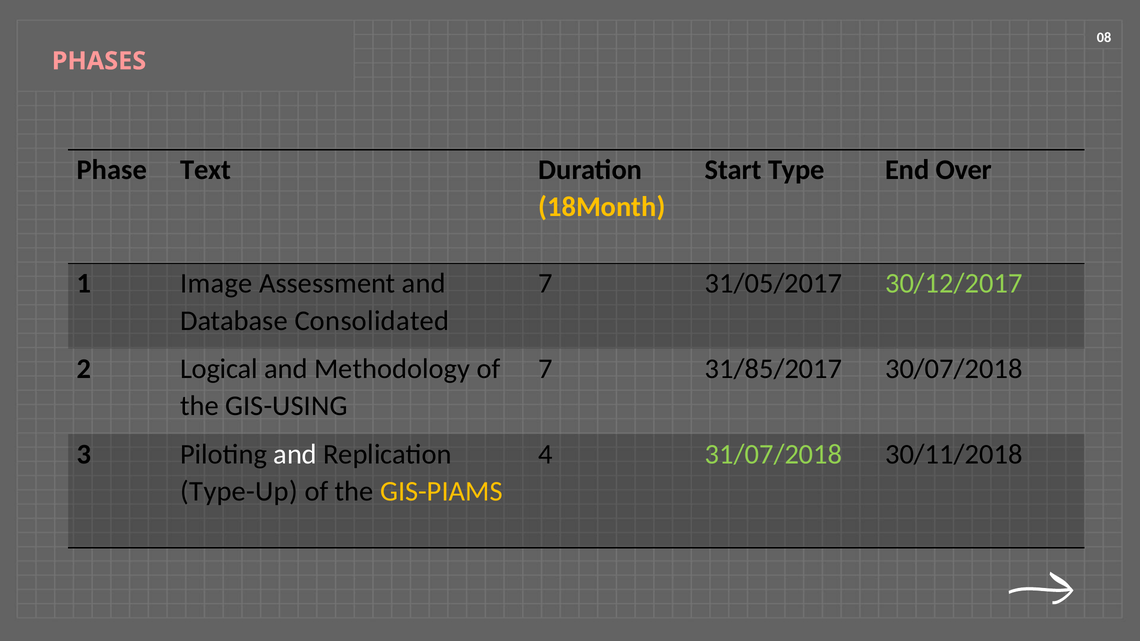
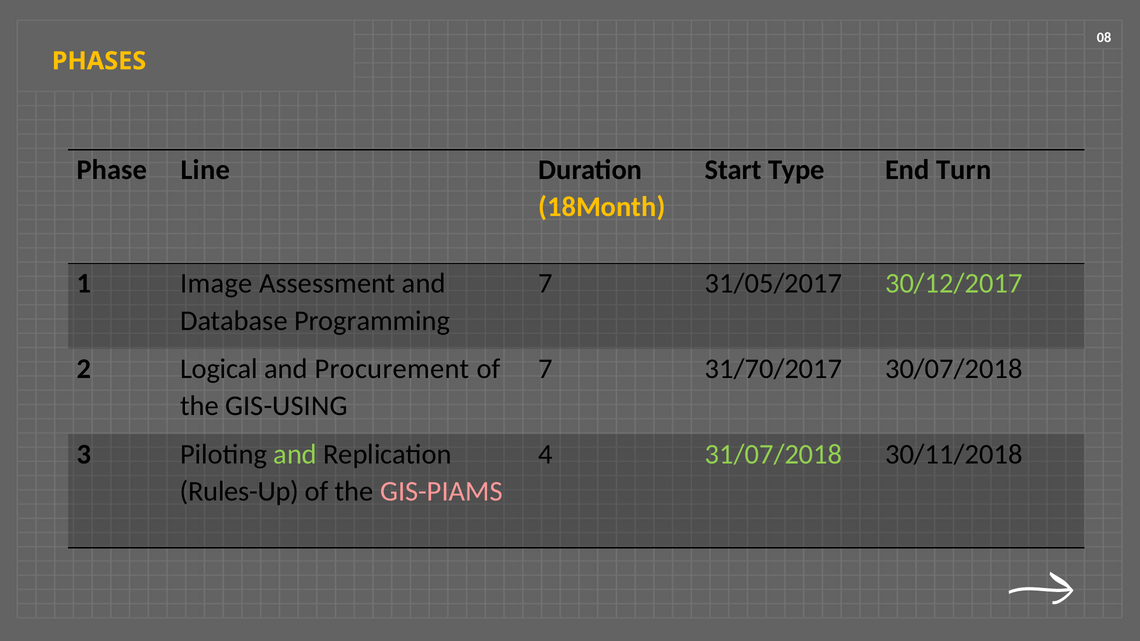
PHASES colour: pink -> yellow
Text: Text -> Line
Over: Over -> Turn
Consolidated: Consolidated -> Programming
Methodology: Methodology -> Procurement
31/85/2017: 31/85/2017 -> 31/70/2017
and at (295, 454) colour: white -> light green
Type-Up: Type-Up -> Rules-Up
GIS-PIAMS colour: yellow -> pink
